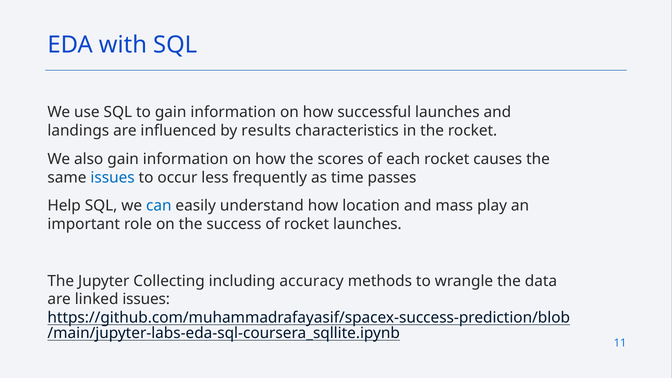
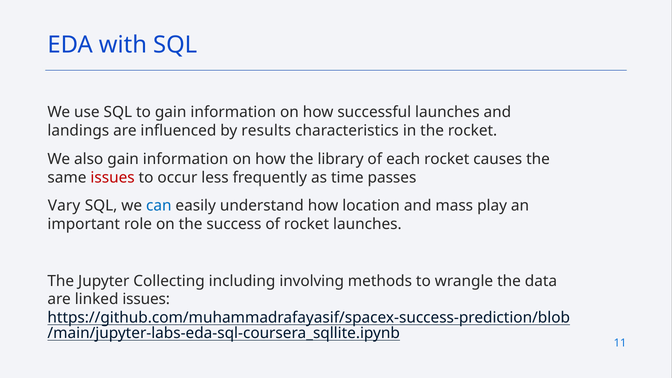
scores: scores -> library
issues at (113, 178) colour: blue -> red
Help: Help -> Vary
accuracy: accuracy -> involving
